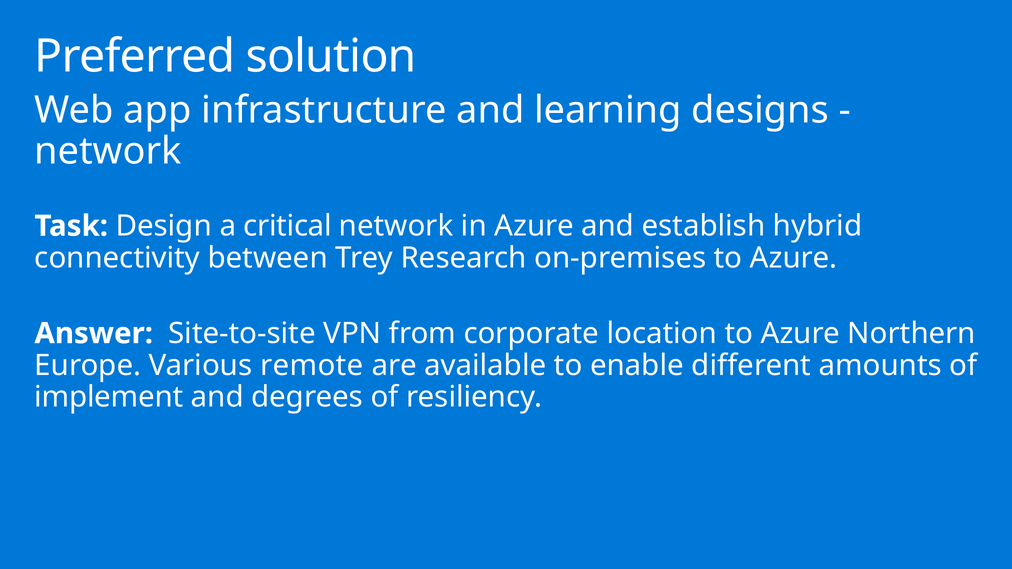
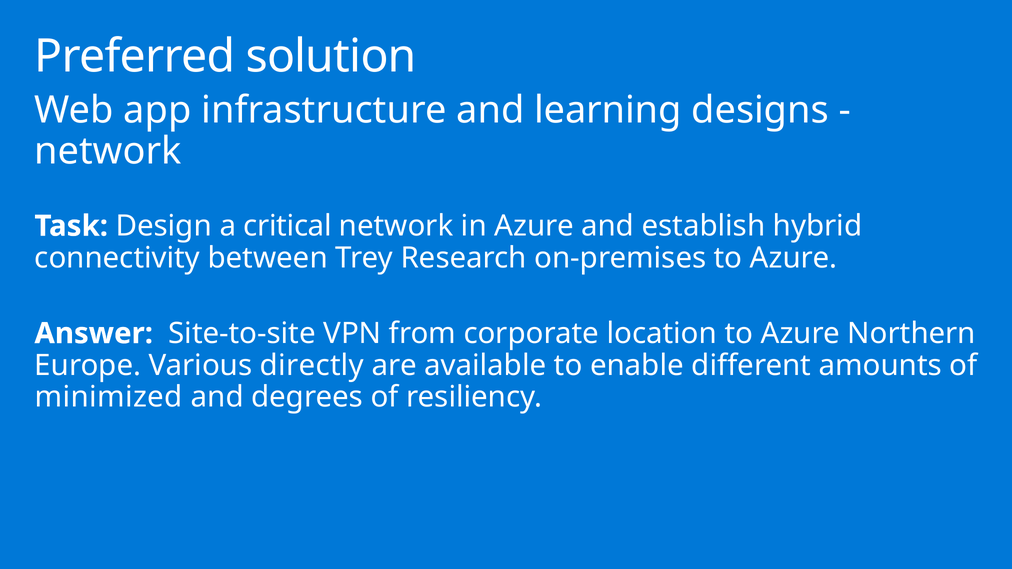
remote: remote -> directly
implement: implement -> minimized
